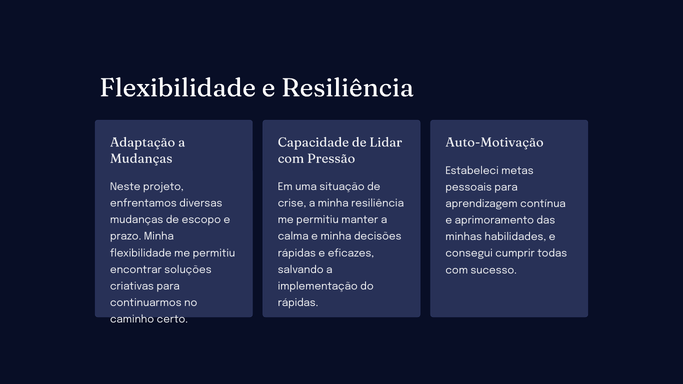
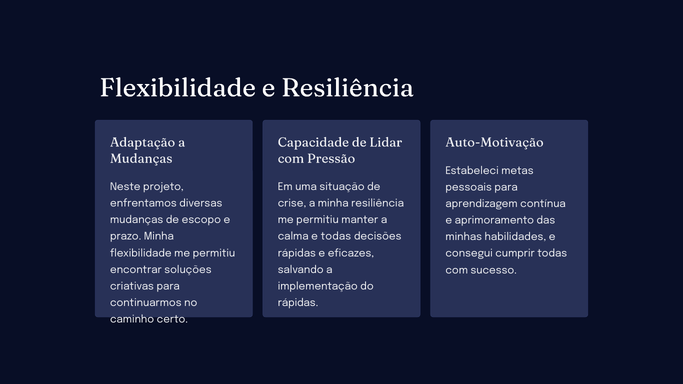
e minha: minha -> todas
